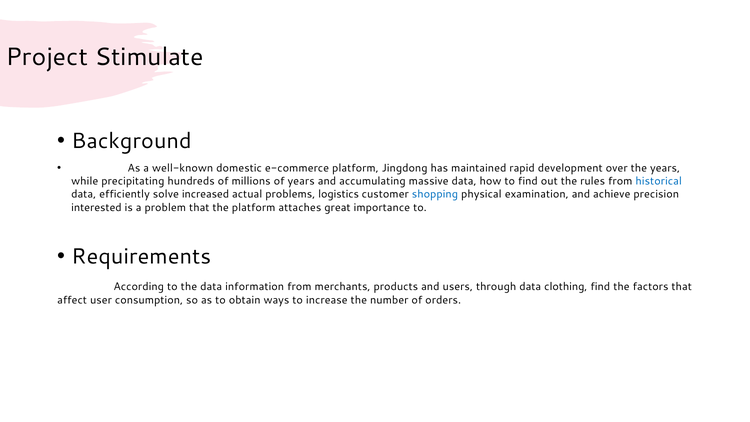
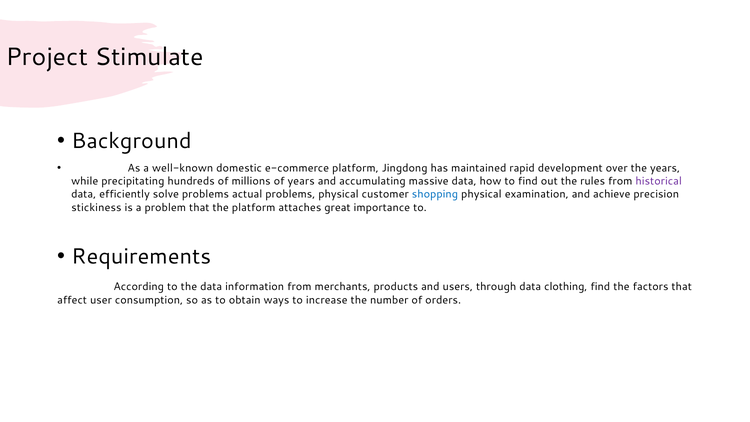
historical colour: blue -> purple
solve increased: increased -> problems
problems logistics: logistics -> physical
interested: interested -> stickiness
